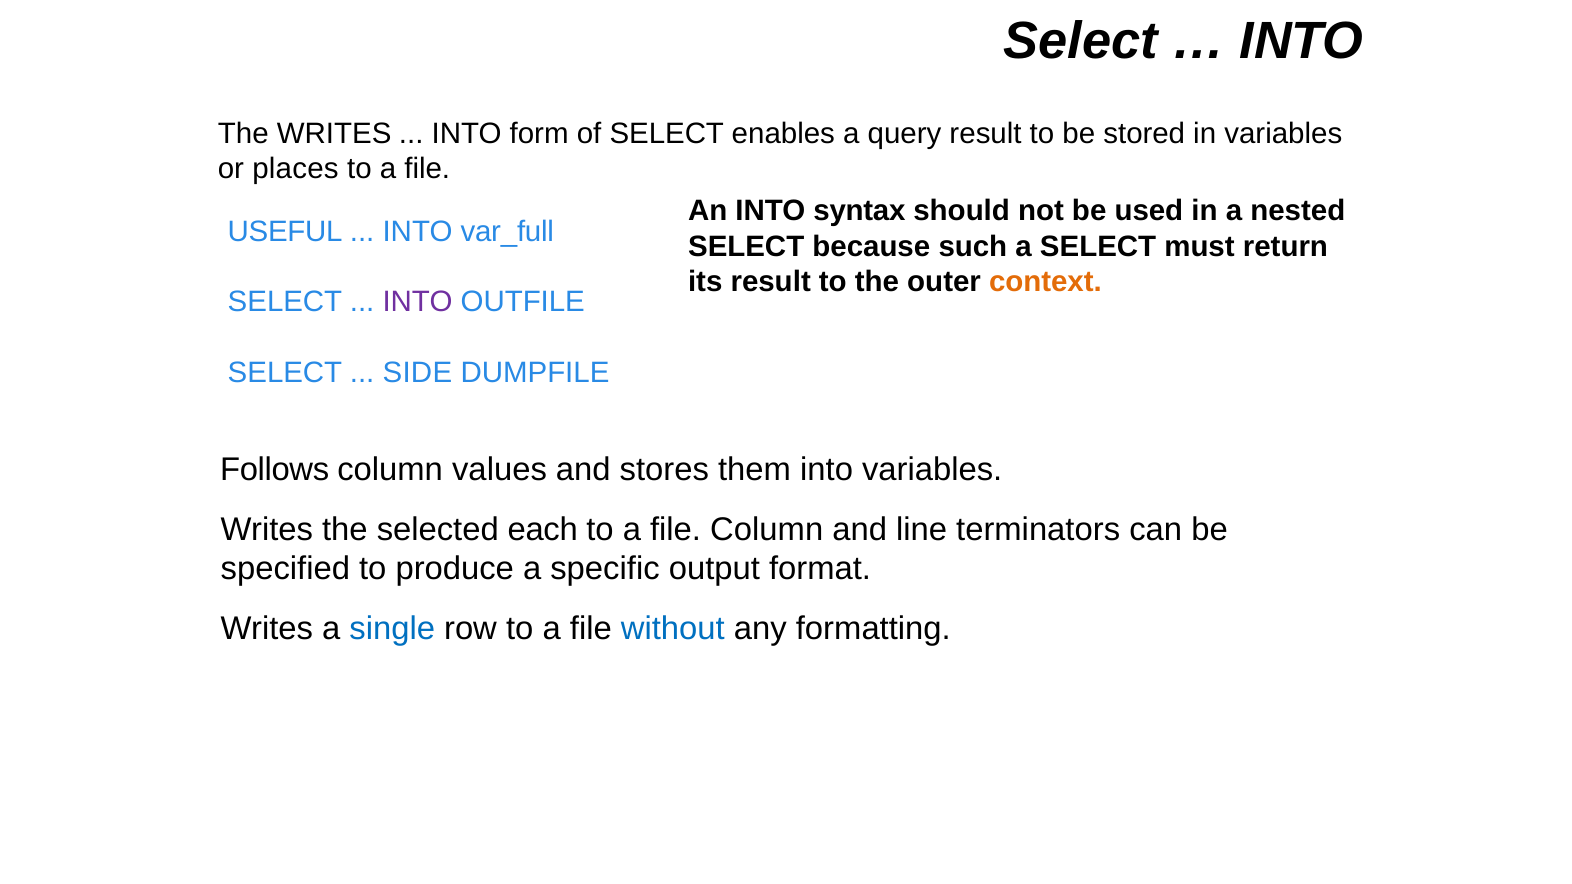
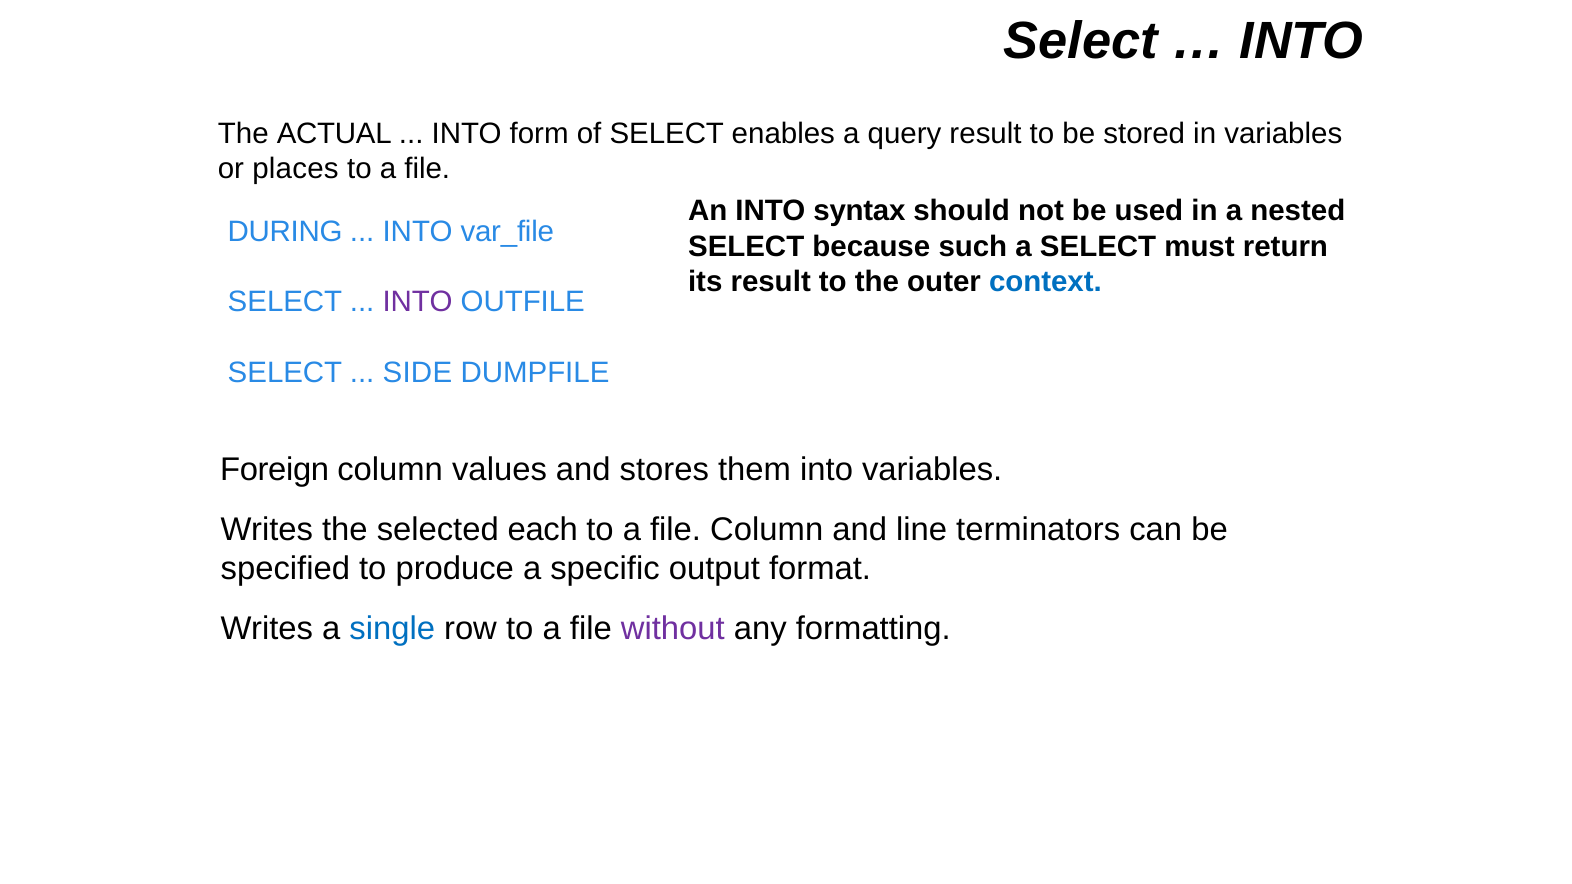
The WRITES: WRITES -> ACTUAL
USEFUL: USEFUL -> DURING
var_full: var_full -> var_file
context colour: orange -> blue
Follows: Follows -> Foreign
without colour: blue -> purple
